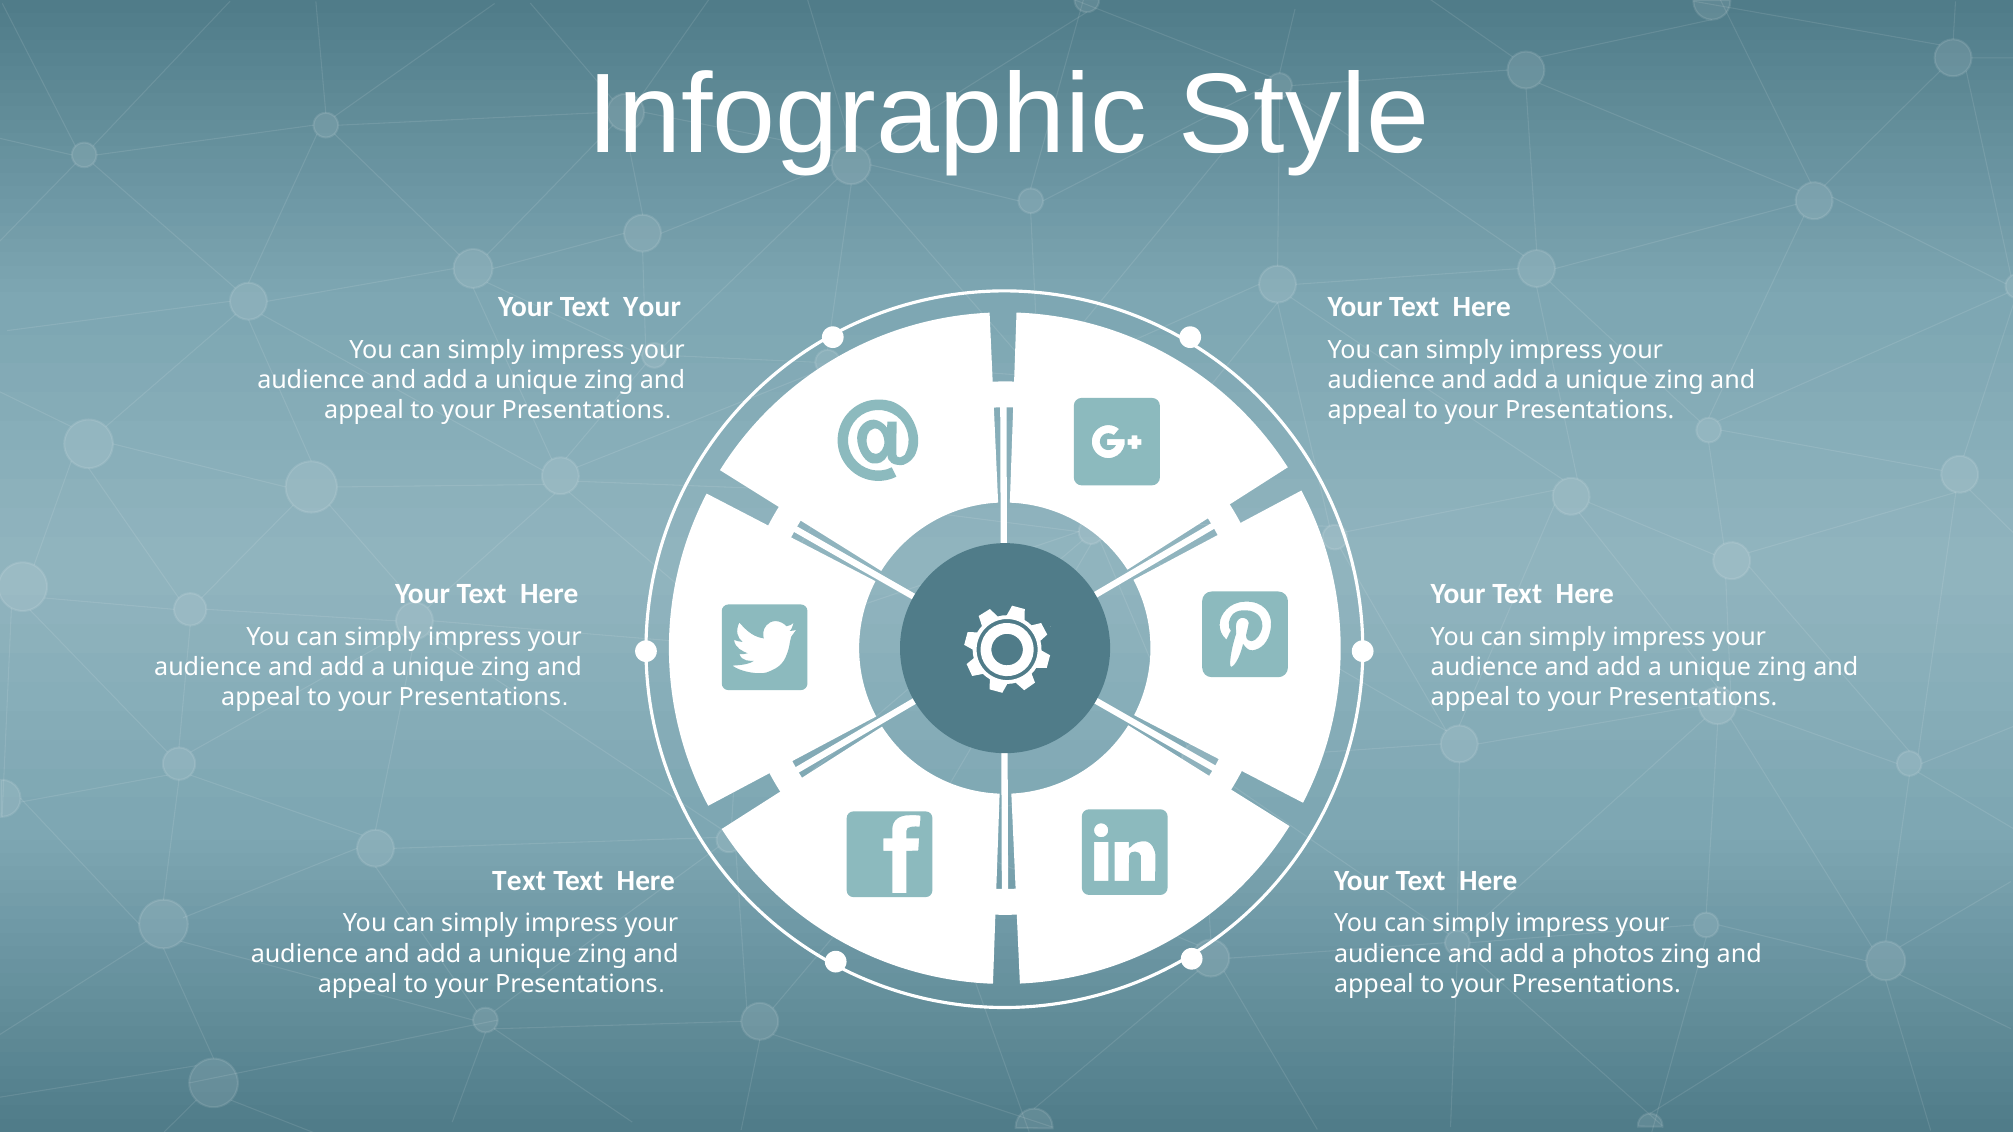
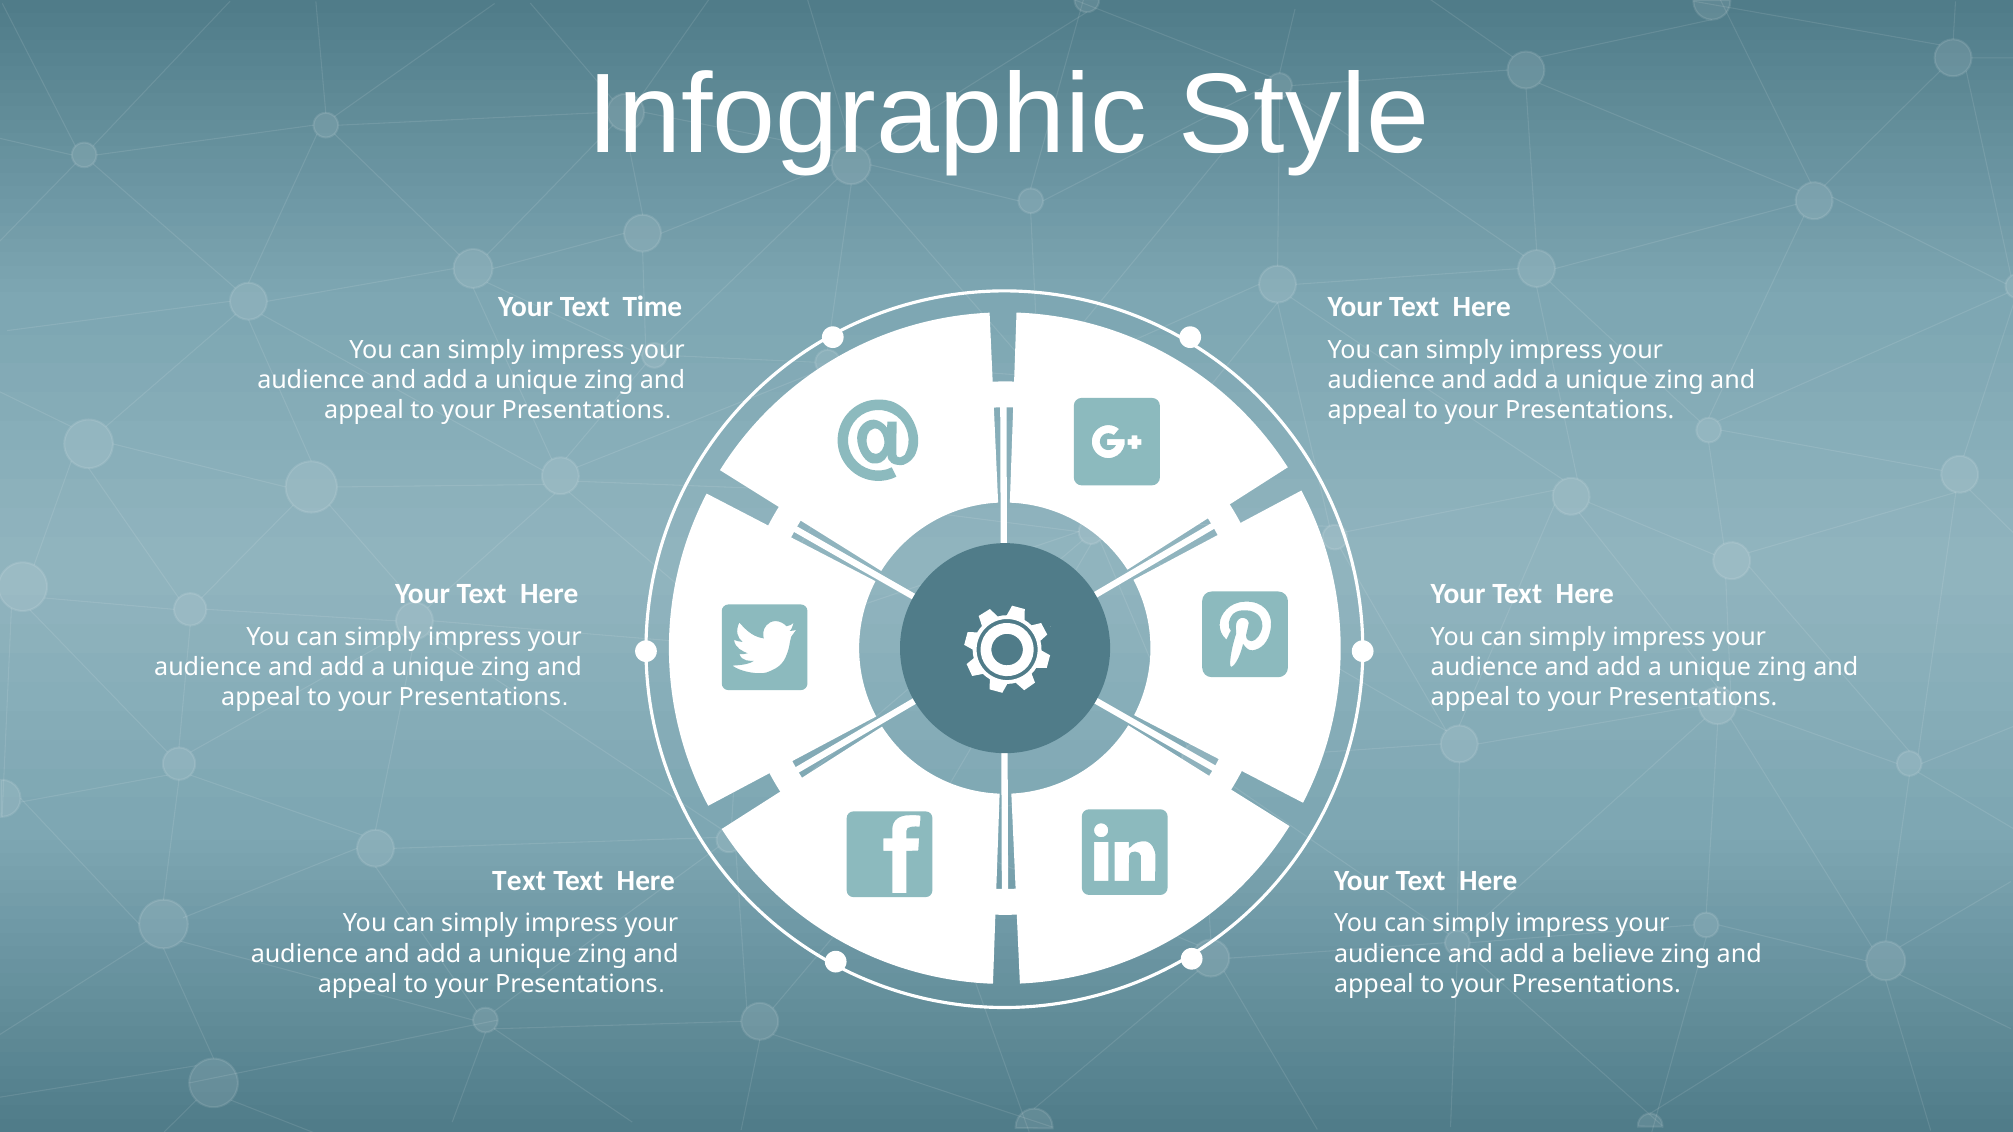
Text Your: Your -> Time
photos: photos -> believe
